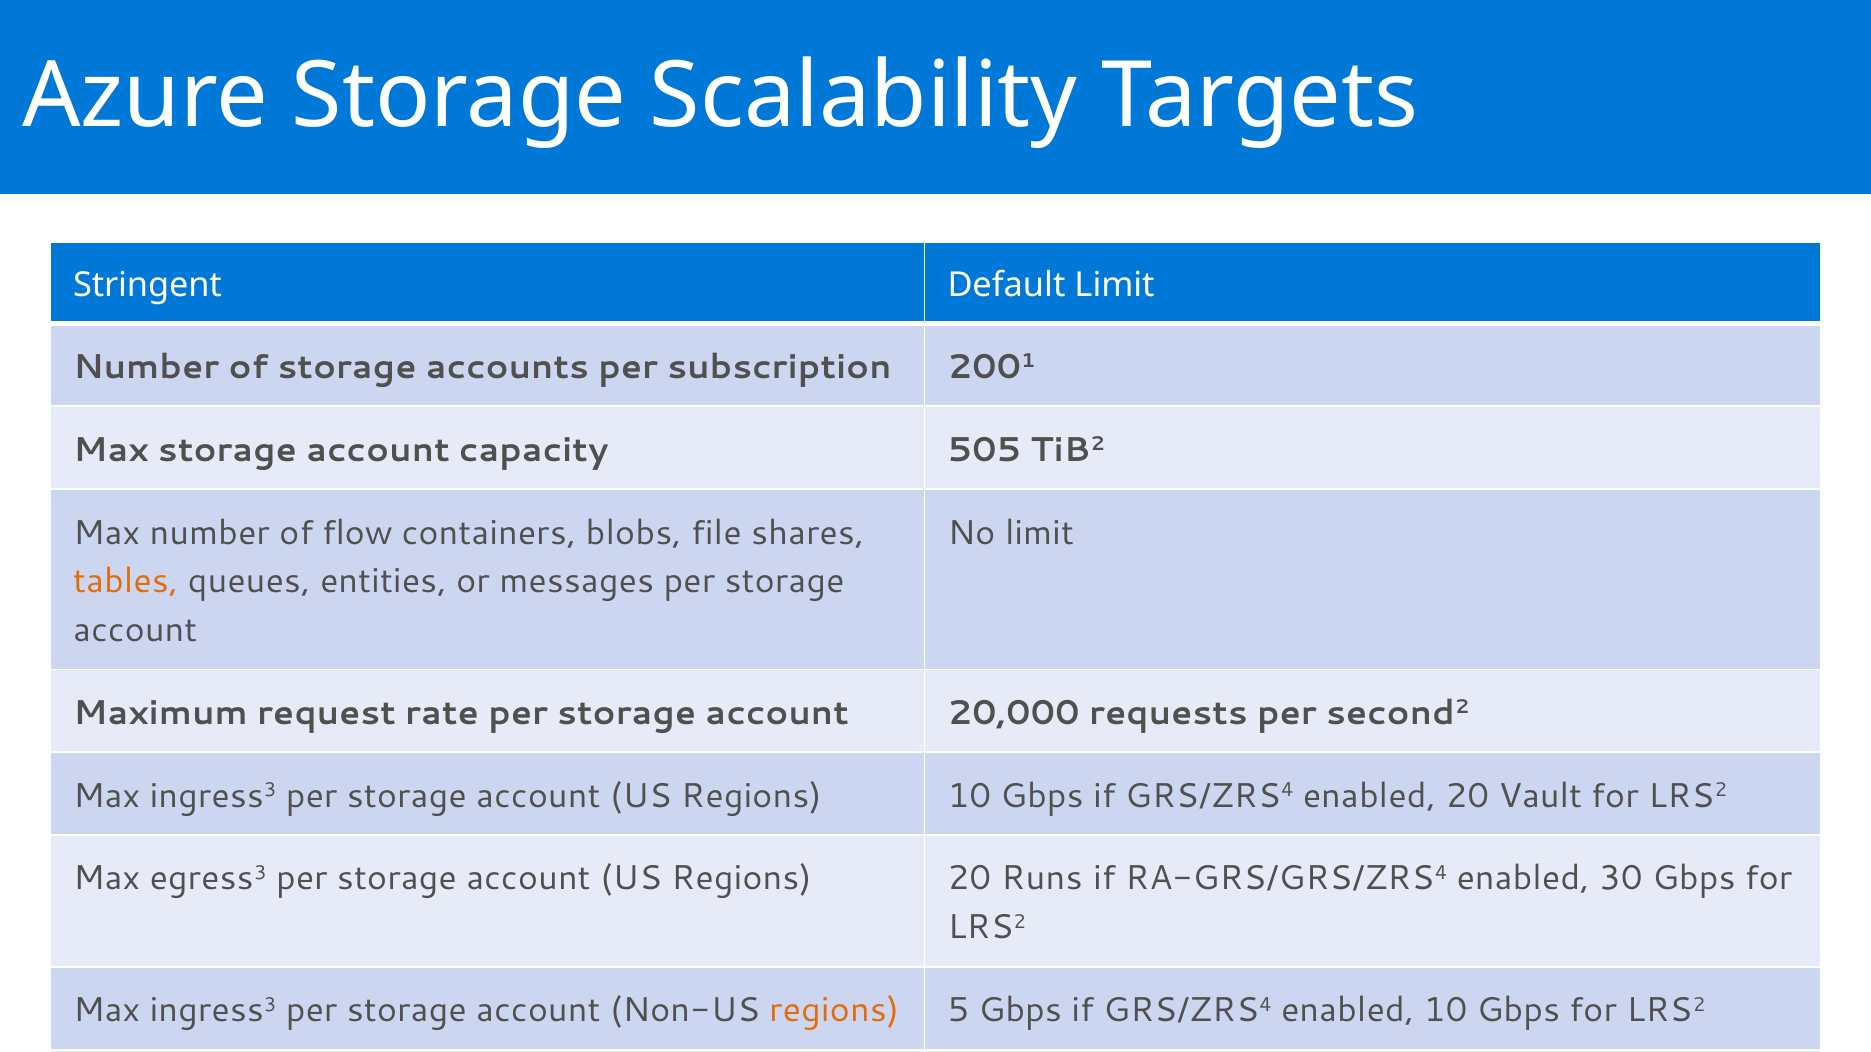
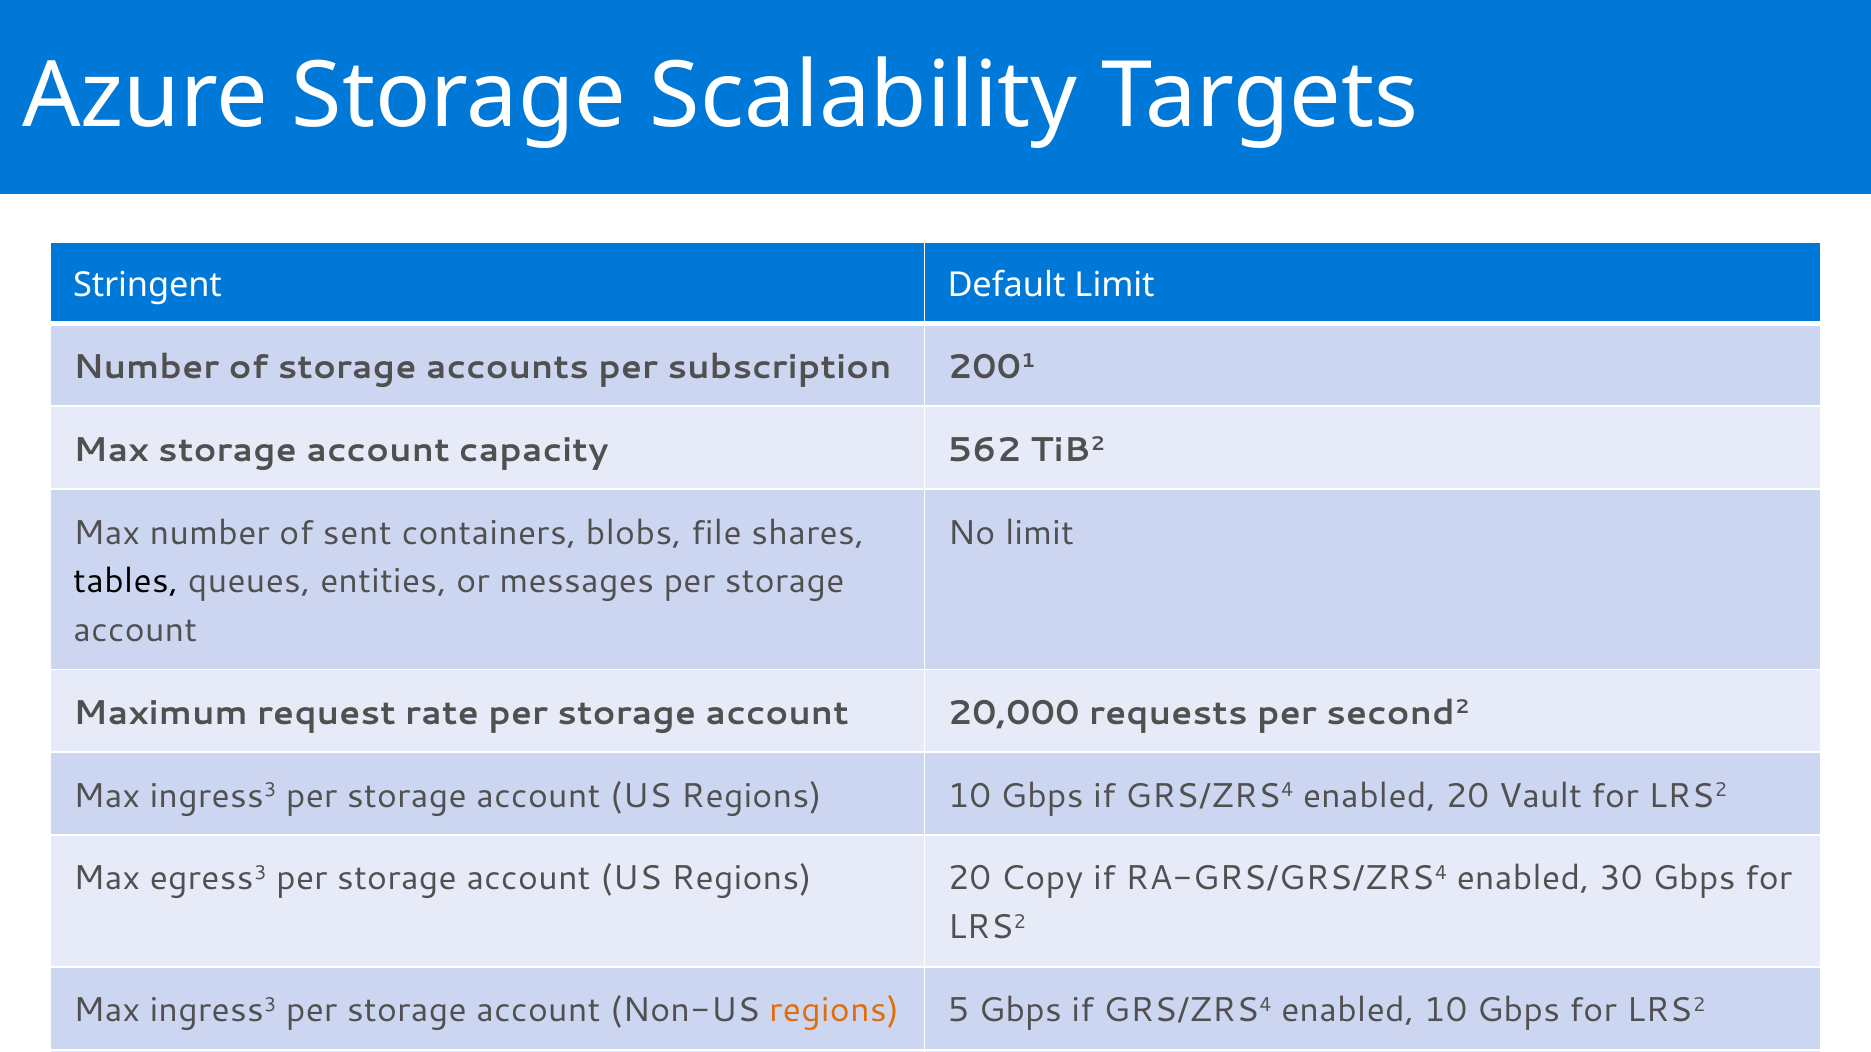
505: 505 -> 562
flow: flow -> sent
tables colour: orange -> black
Runs: Runs -> Copy
